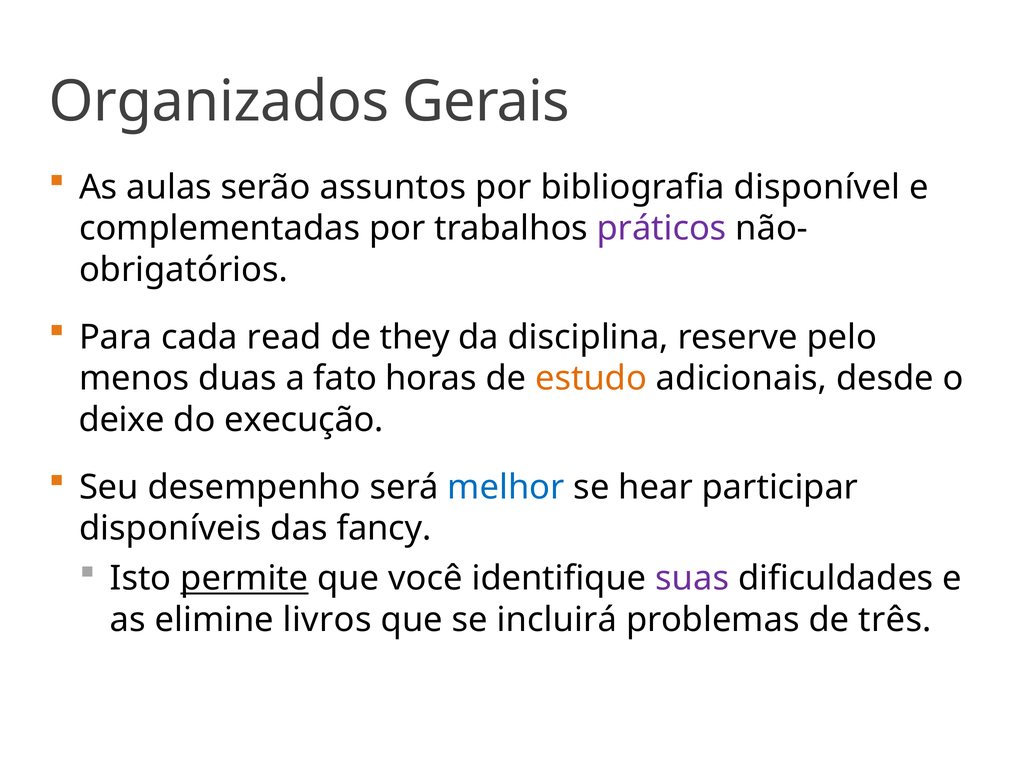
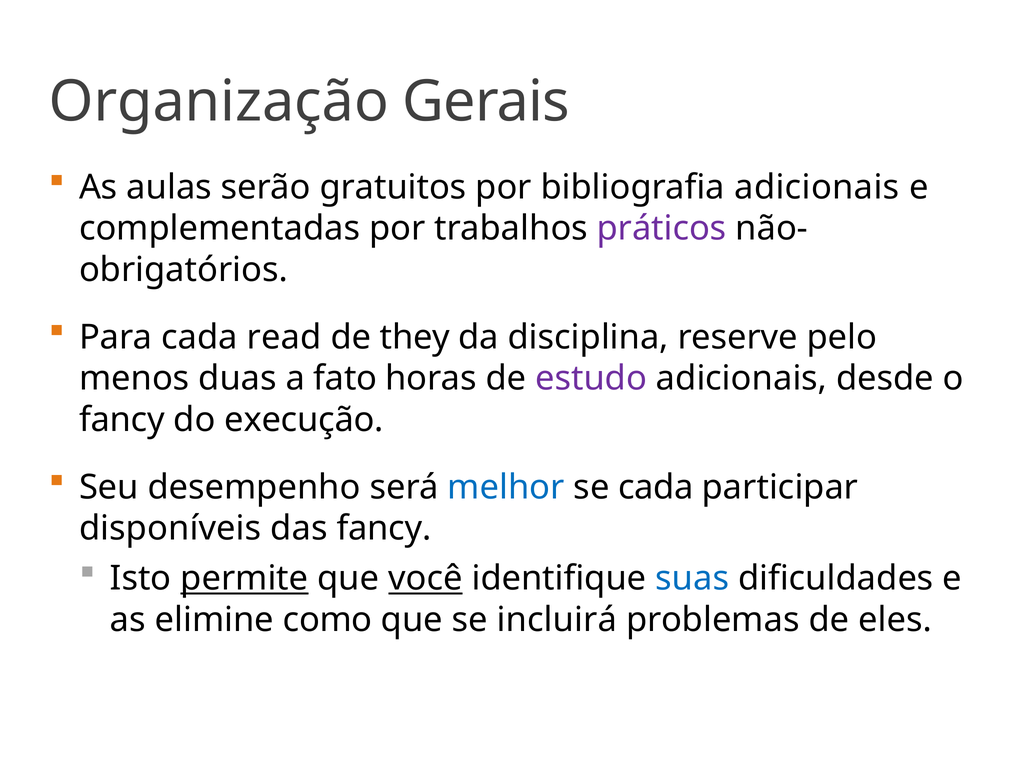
Organizados: Organizados -> Organização
assuntos: assuntos -> gratuitos
bibliografia disponível: disponível -> adicionais
estudo colour: orange -> purple
deixe at (122, 420): deixe -> fancy
se hear: hear -> cada
você underline: none -> present
suas colour: purple -> blue
livros: livros -> como
três: três -> eles
